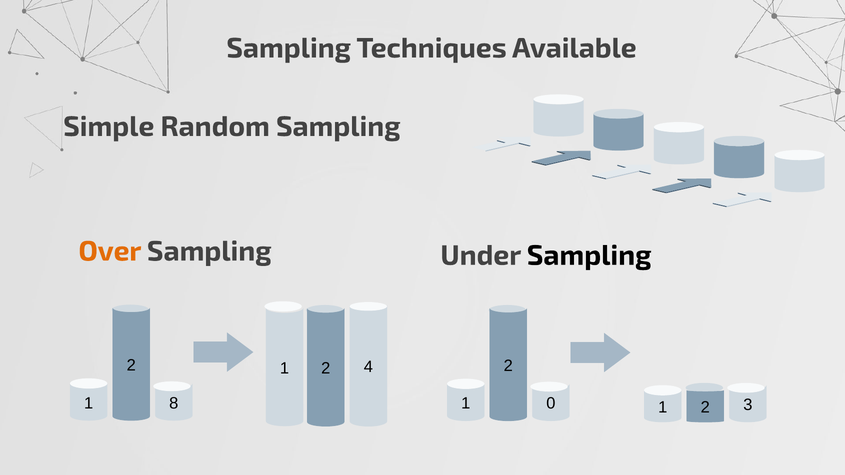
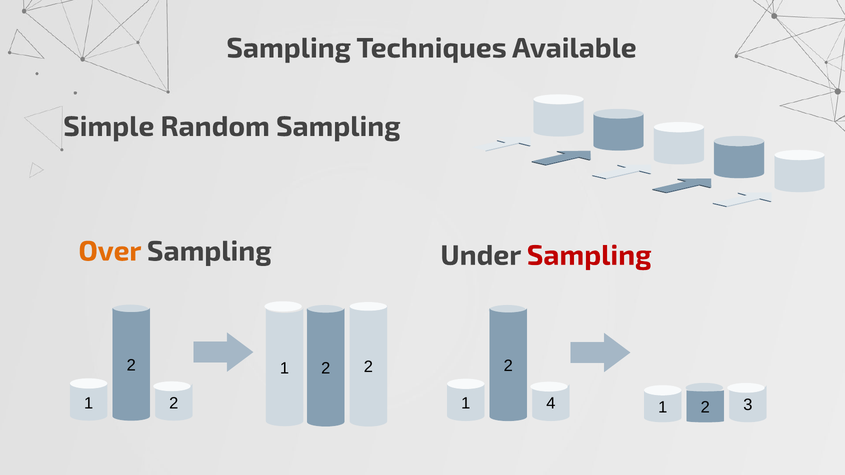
Sampling at (589, 256) colour: black -> red
2 1 2 4: 4 -> 2
8 at (174, 403): 8 -> 2
0: 0 -> 4
